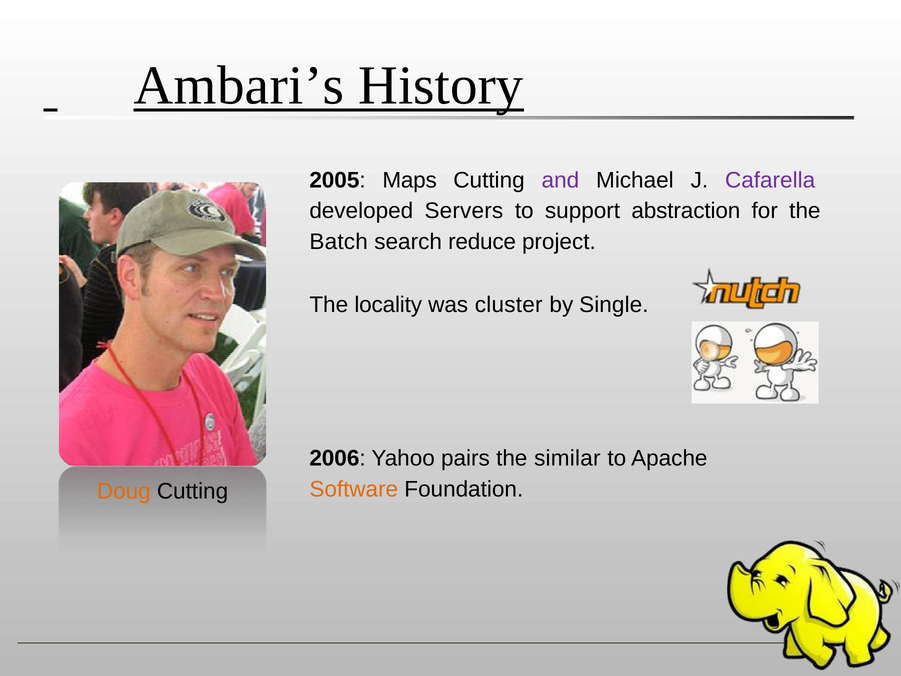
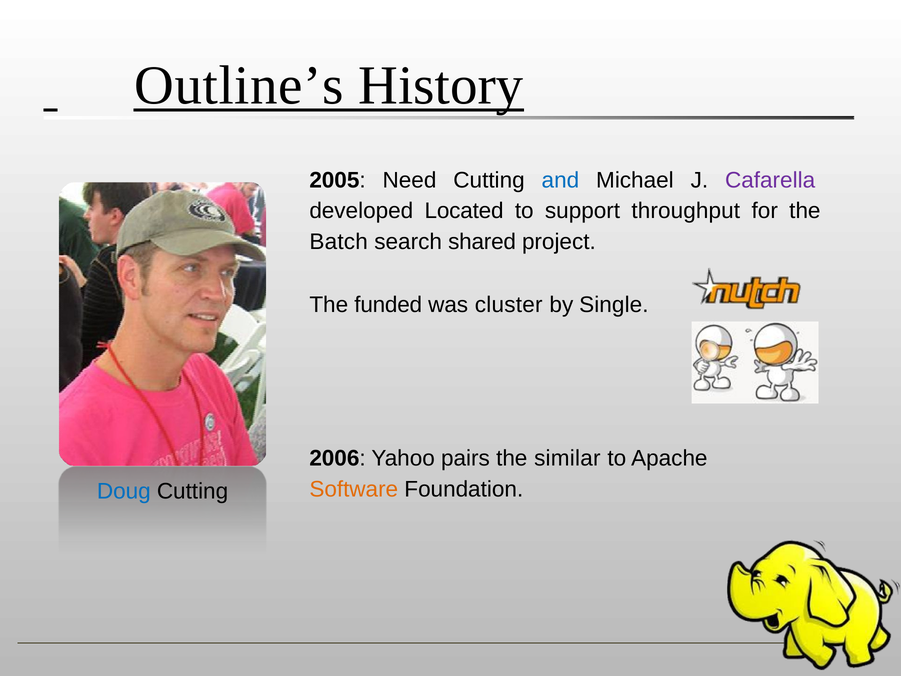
Ambari’s: Ambari’s -> Outline’s
Maps: Maps -> Need
and colour: purple -> blue
Servers: Servers -> Located
abstraction: abstraction -> throughput
reduce: reduce -> shared
locality: locality -> funded
Doug colour: orange -> blue
